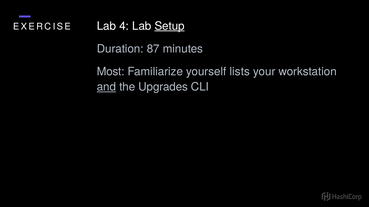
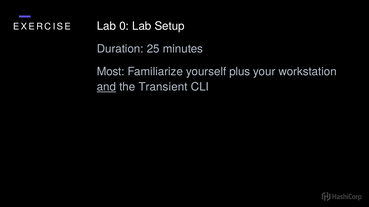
4: 4 -> 0
Setup underline: present -> none
87: 87 -> 25
lists: lists -> plus
Upgrades: Upgrades -> Transient
